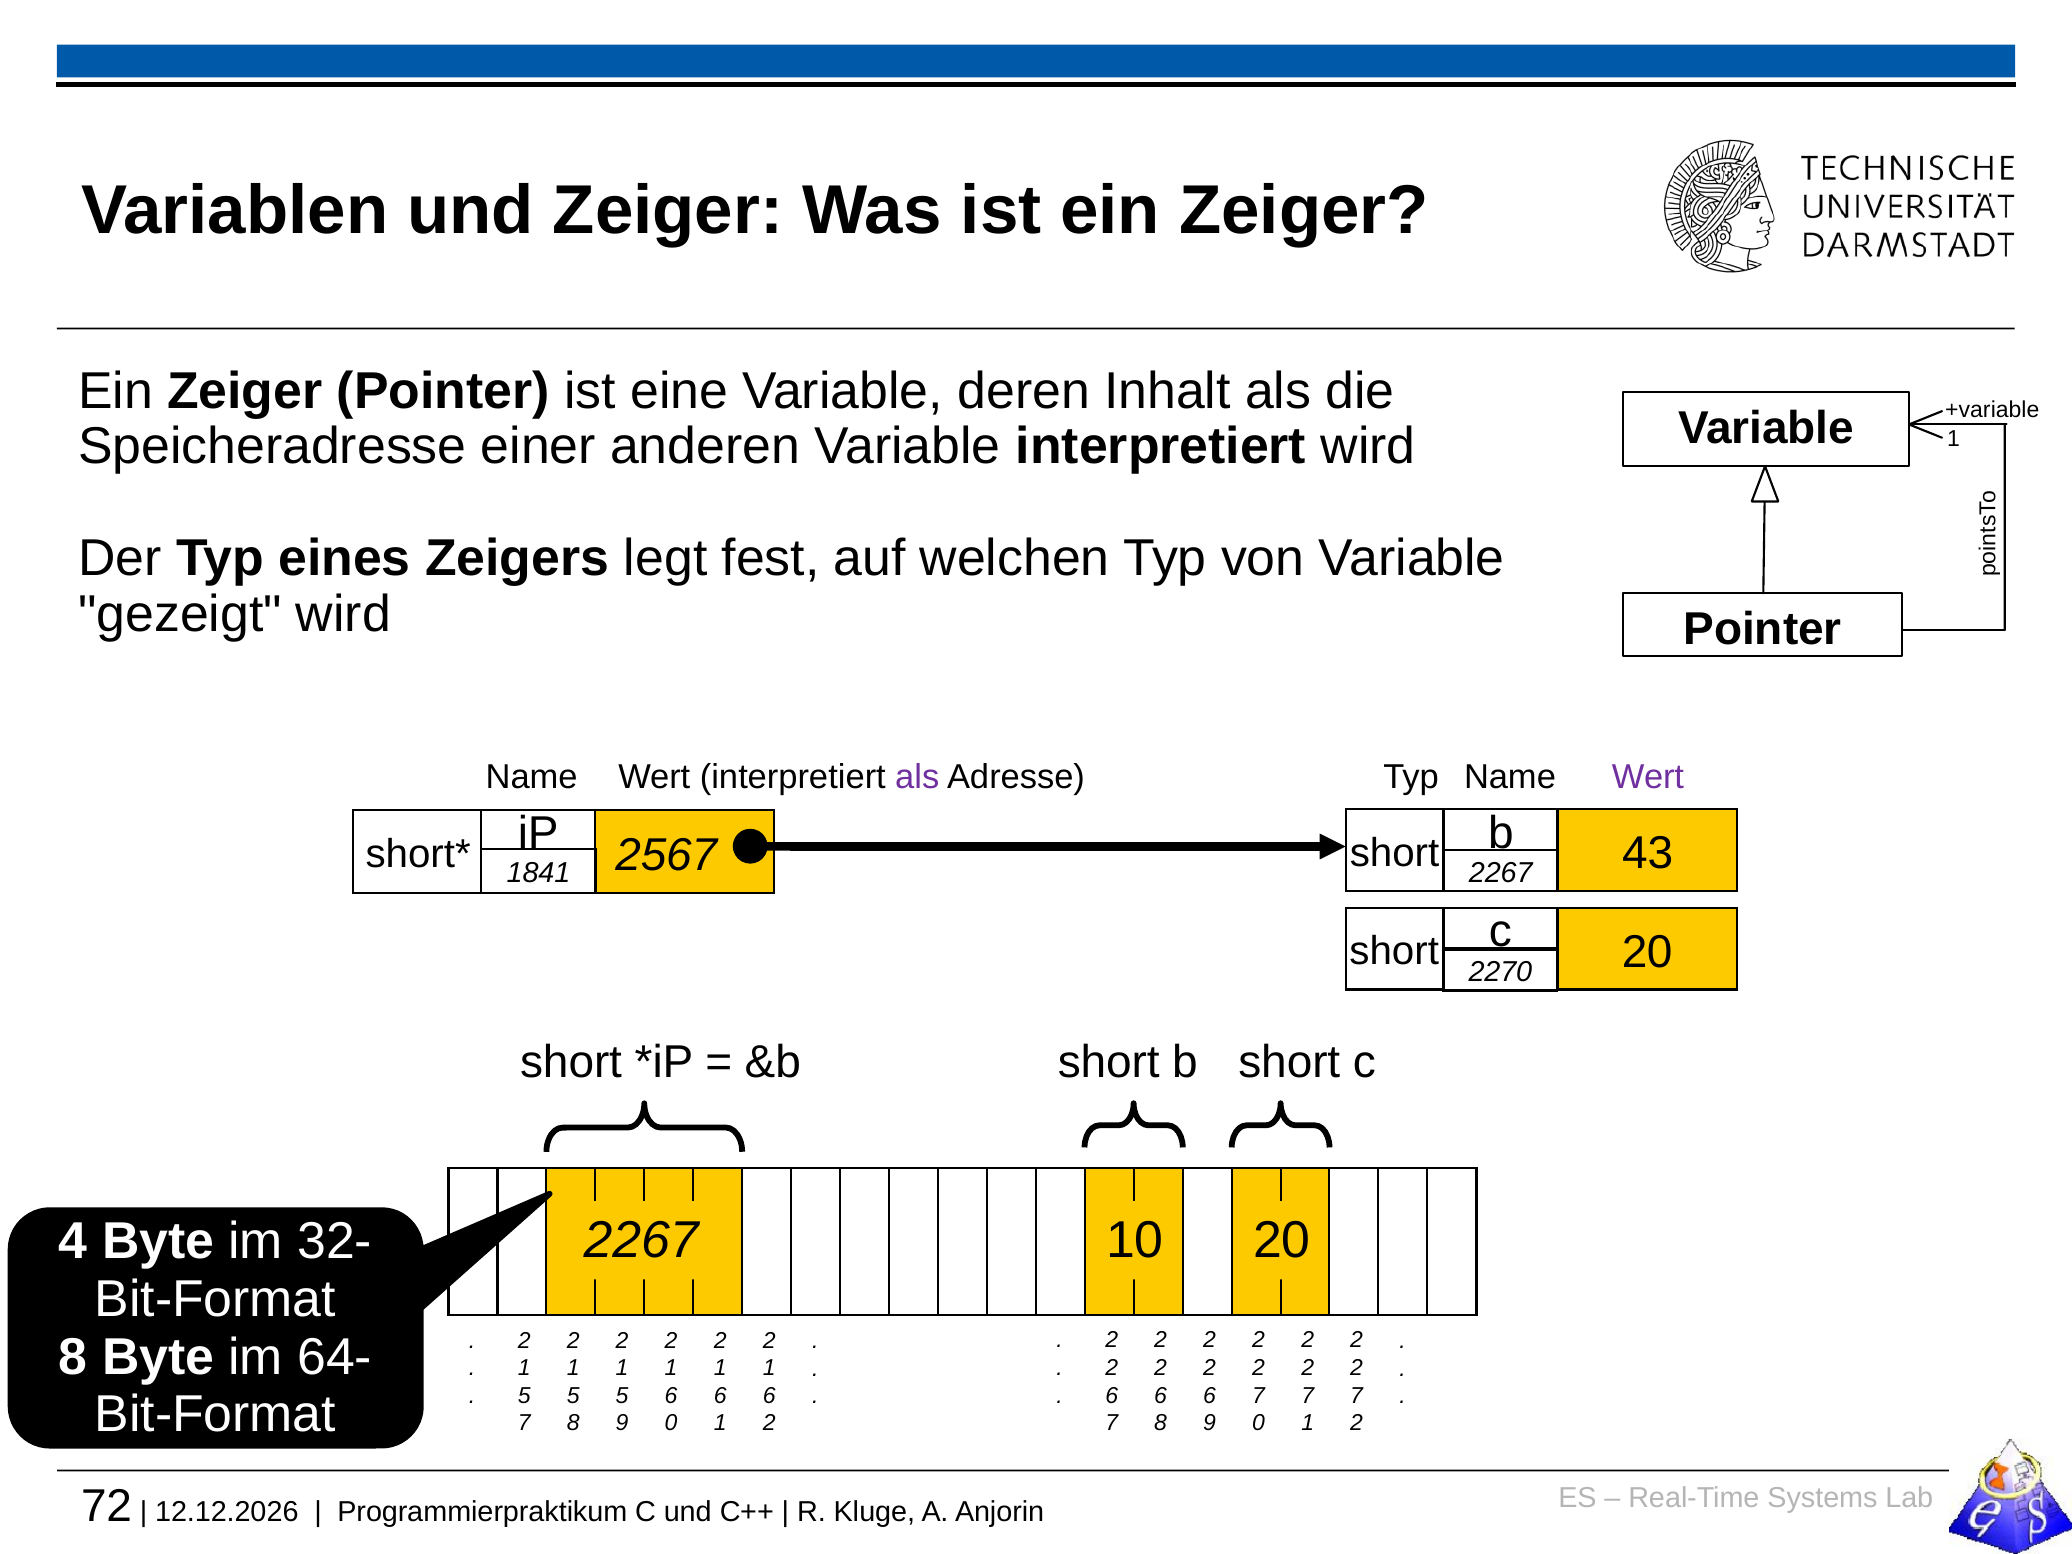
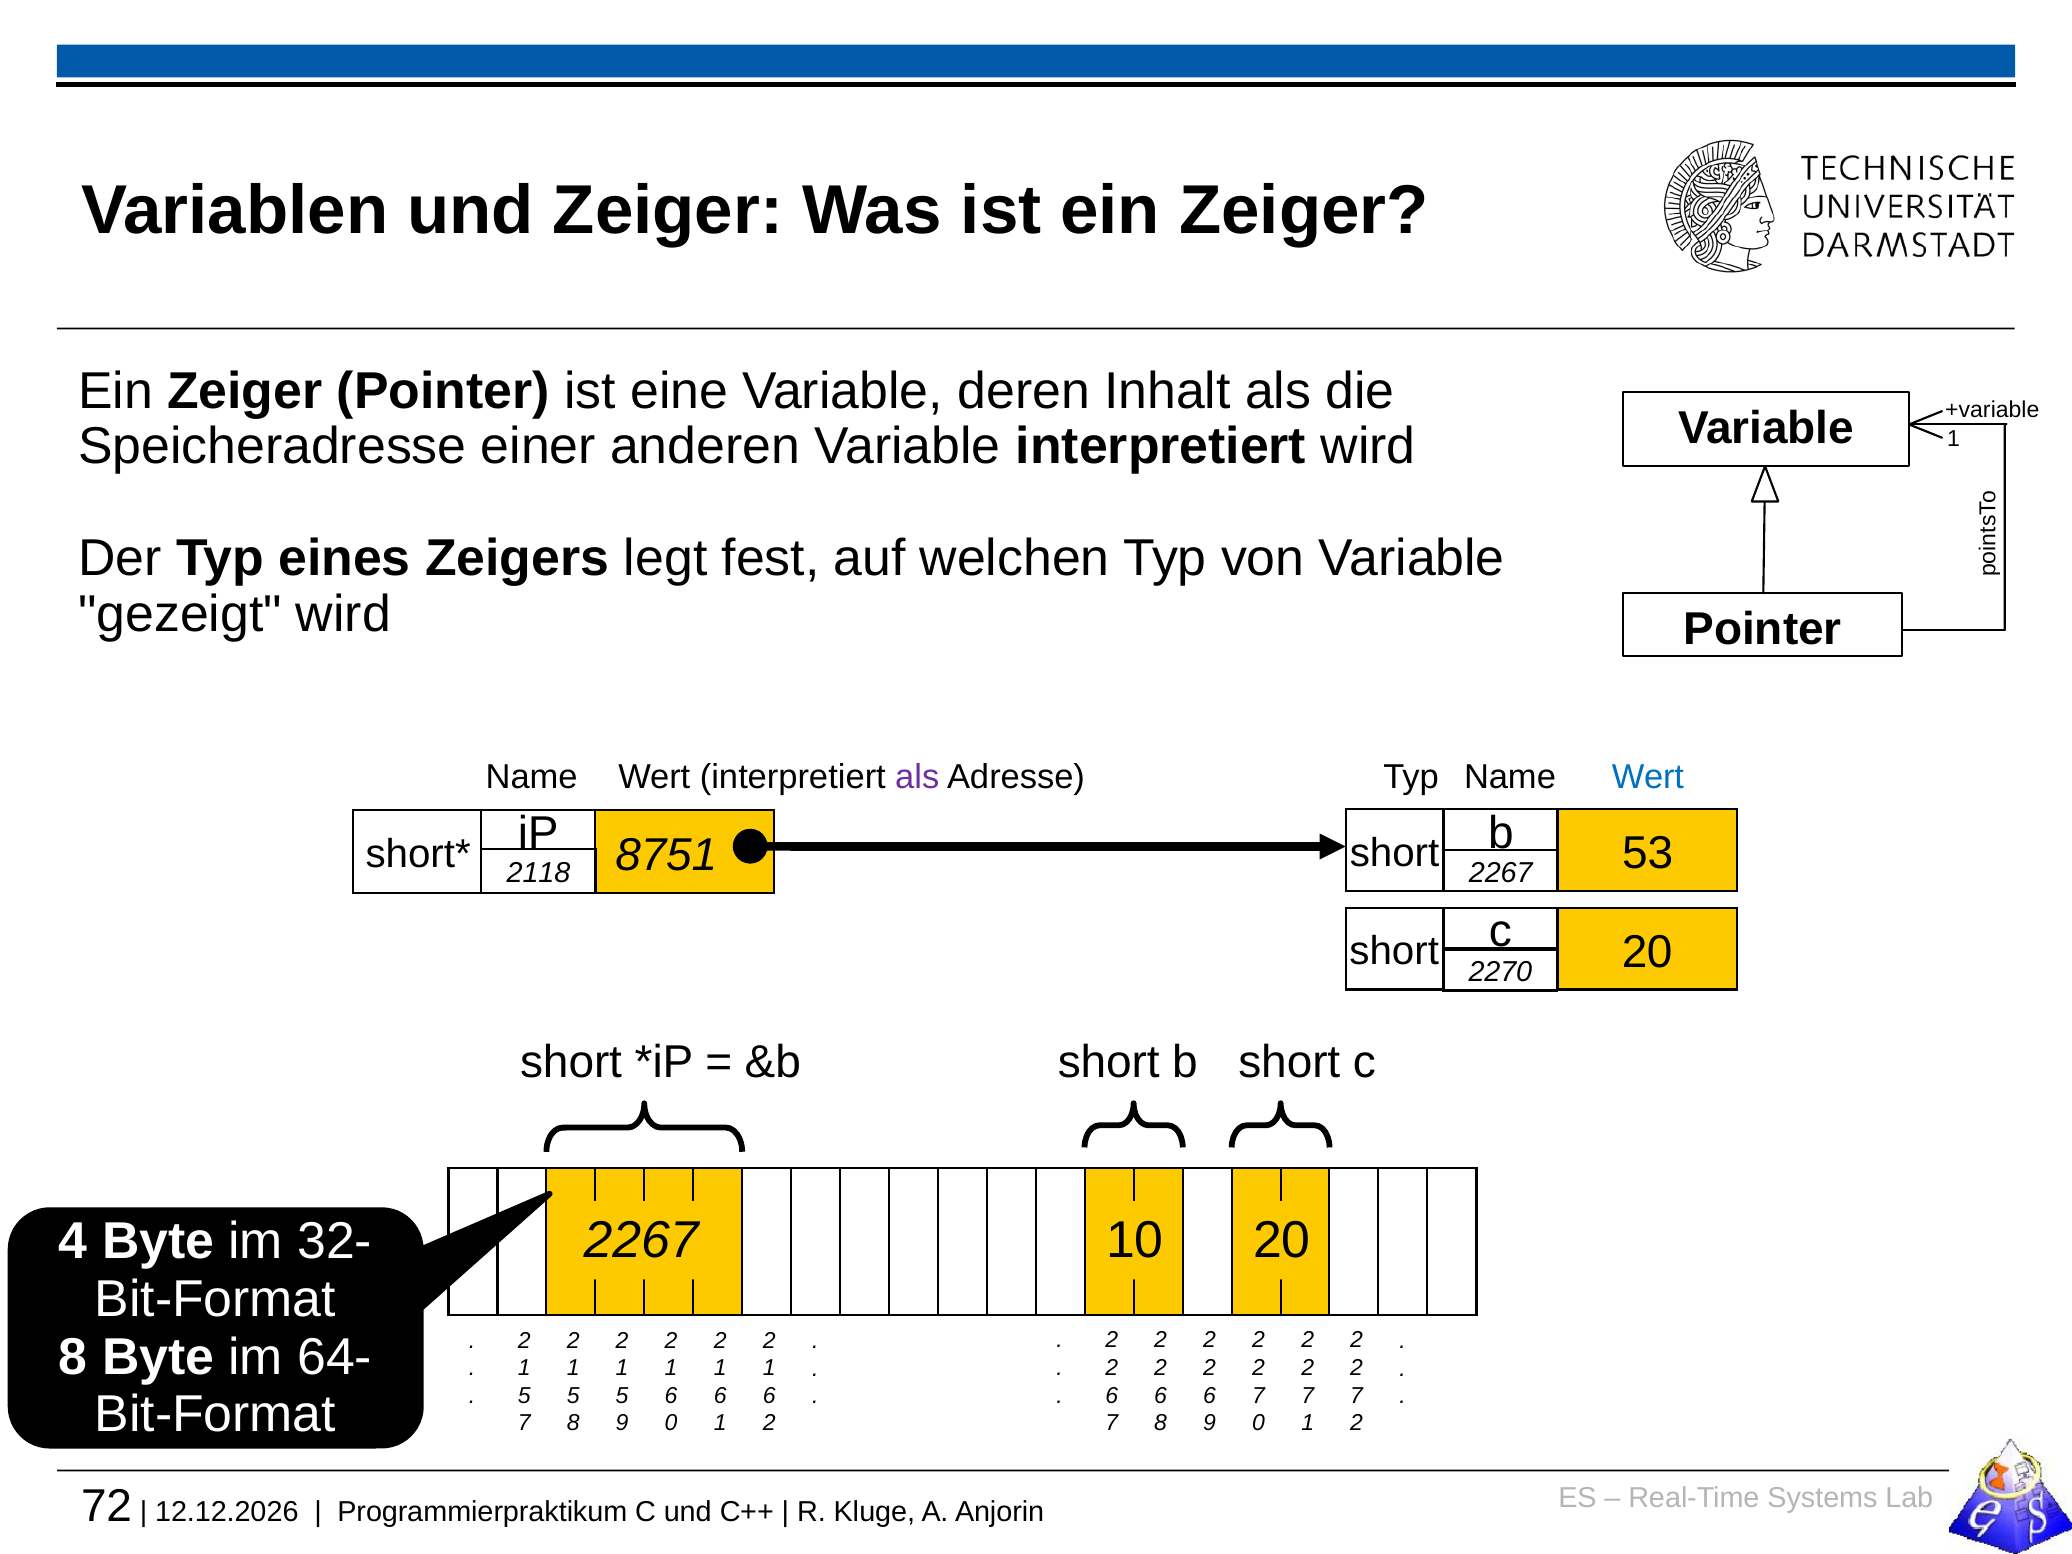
Wert at (1648, 778) colour: purple -> blue
2567: 2567 -> 8751
43: 43 -> 53
1841: 1841 -> 2118
